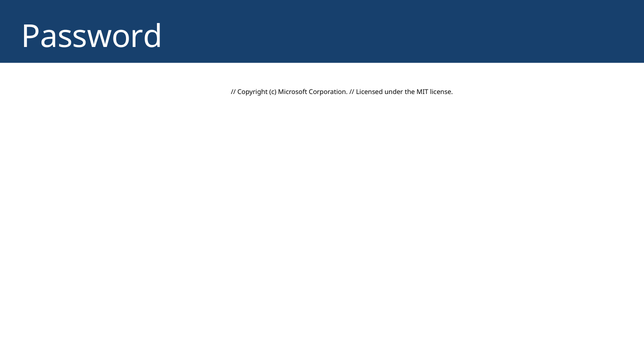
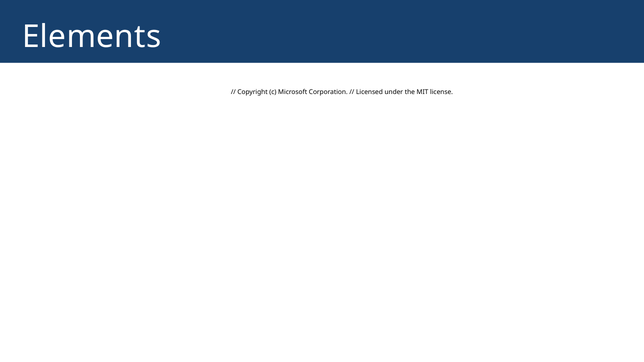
Password: Password -> Elements
